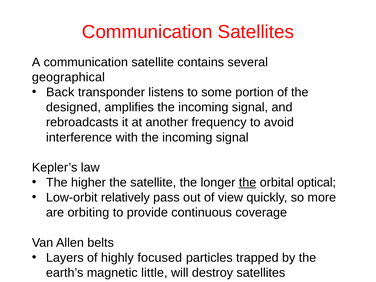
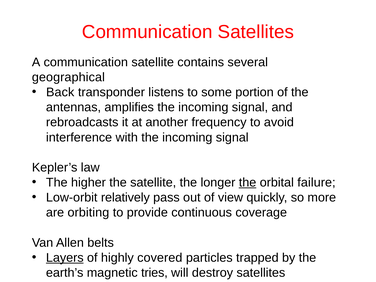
designed: designed -> antennas
optical: optical -> failure
Layers underline: none -> present
focused: focused -> covered
little: little -> tries
